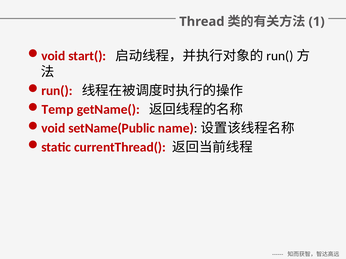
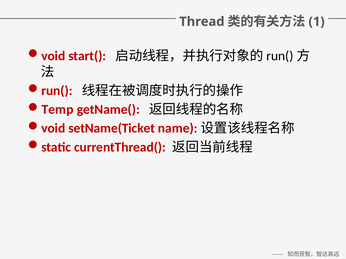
setName(Public: setName(Public -> setName(Ticket
